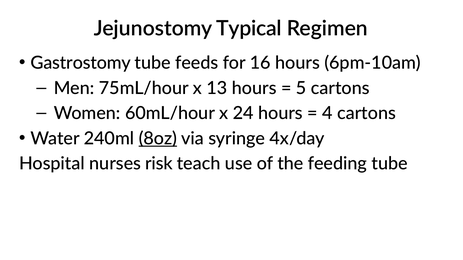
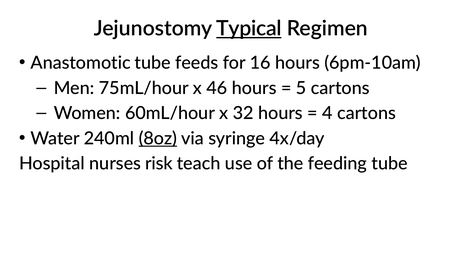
Typical underline: none -> present
Gastrostomy: Gastrostomy -> Anastomotic
13: 13 -> 46
24: 24 -> 32
